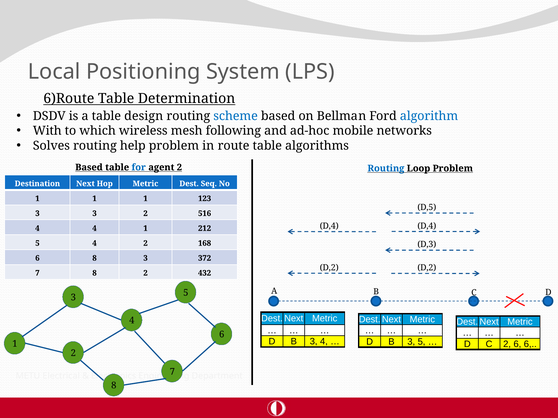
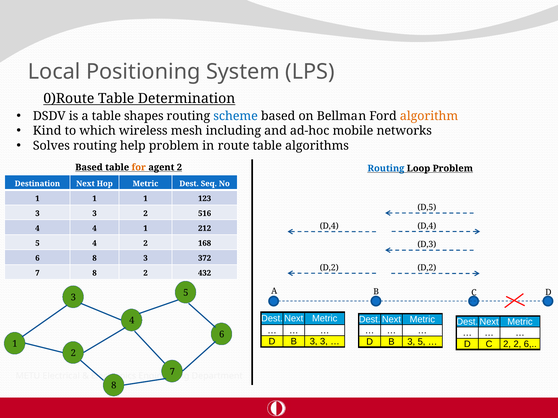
6)Route: 6)Route -> 0)Route
design: design -> shapes
algorithm colour: blue -> orange
With: With -> Kind
following: following -> including
for colour: blue -> orange
B 3 4: 4 -> 3
2 6: 6 -> 2
